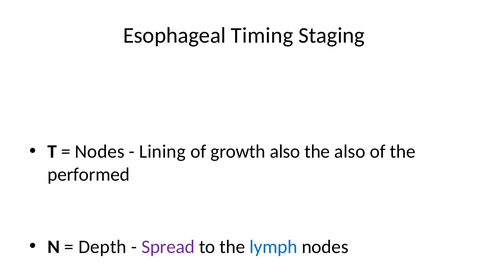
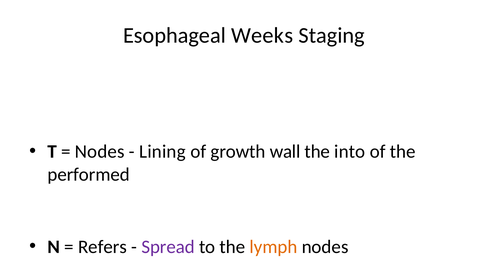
Timing: Timing -> Weeks
growth also: also -> wall
the also: also -> into
Depth: Depth -> Refers
lymph colour: blue -> orange
